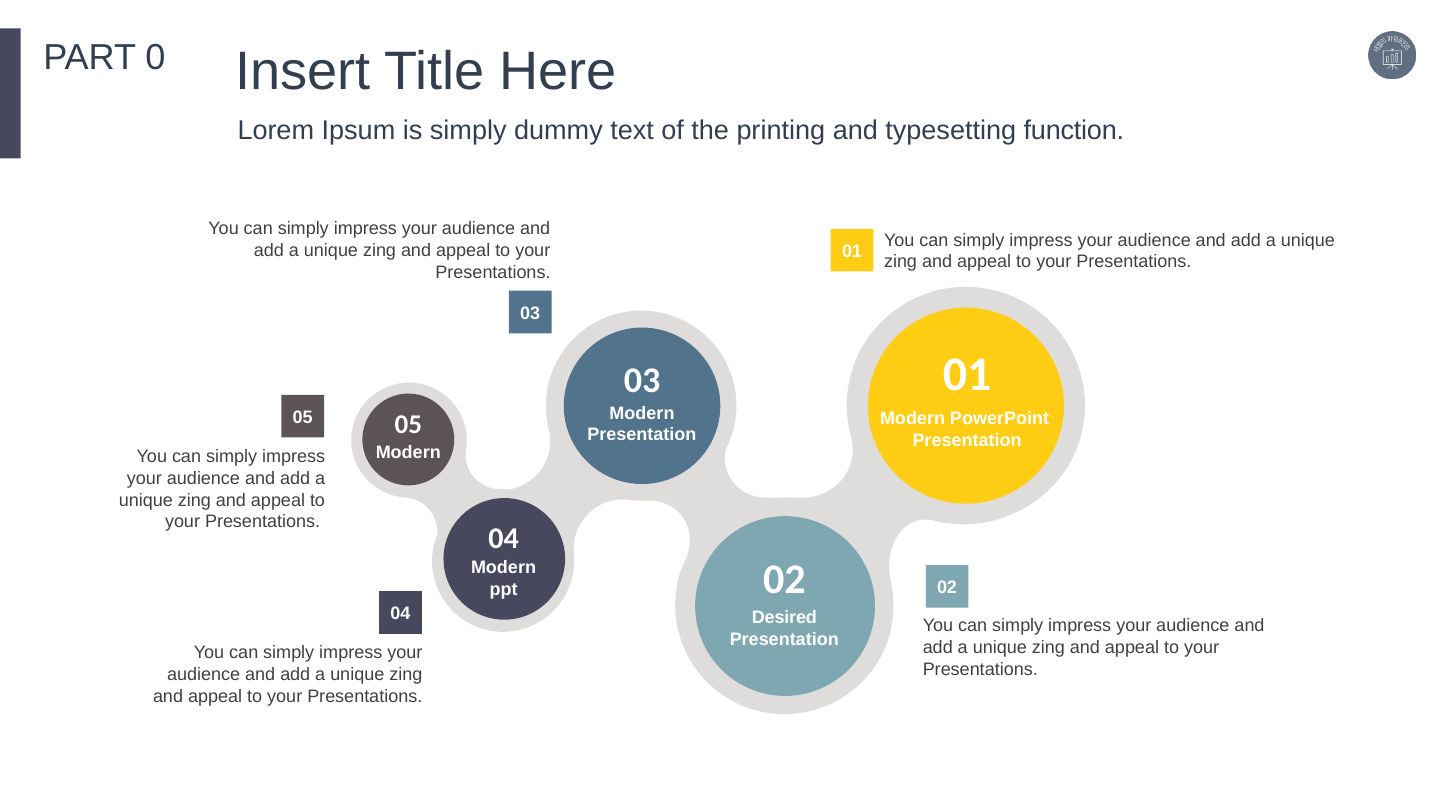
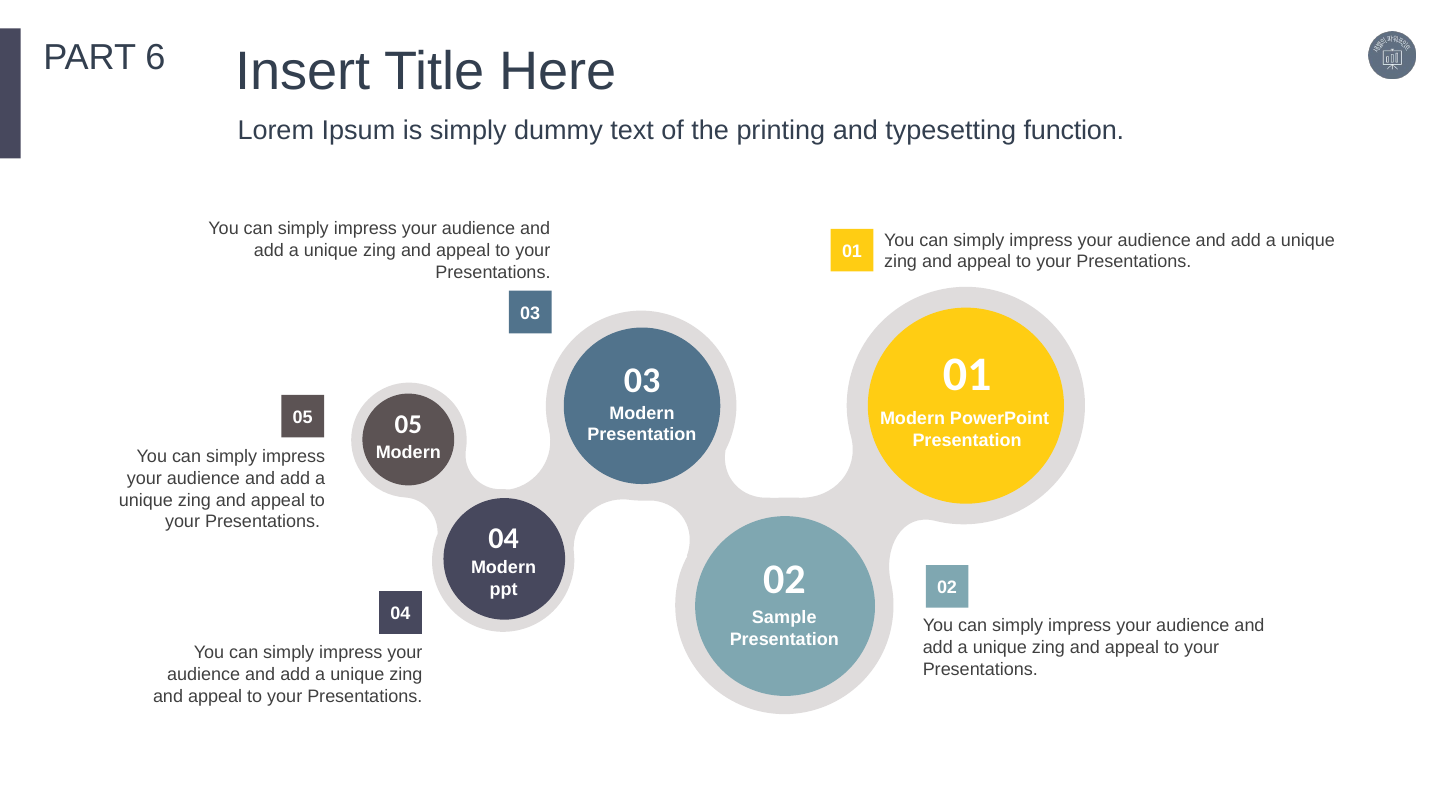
0: 0 -> 6
Desired: Desired -> Sample
